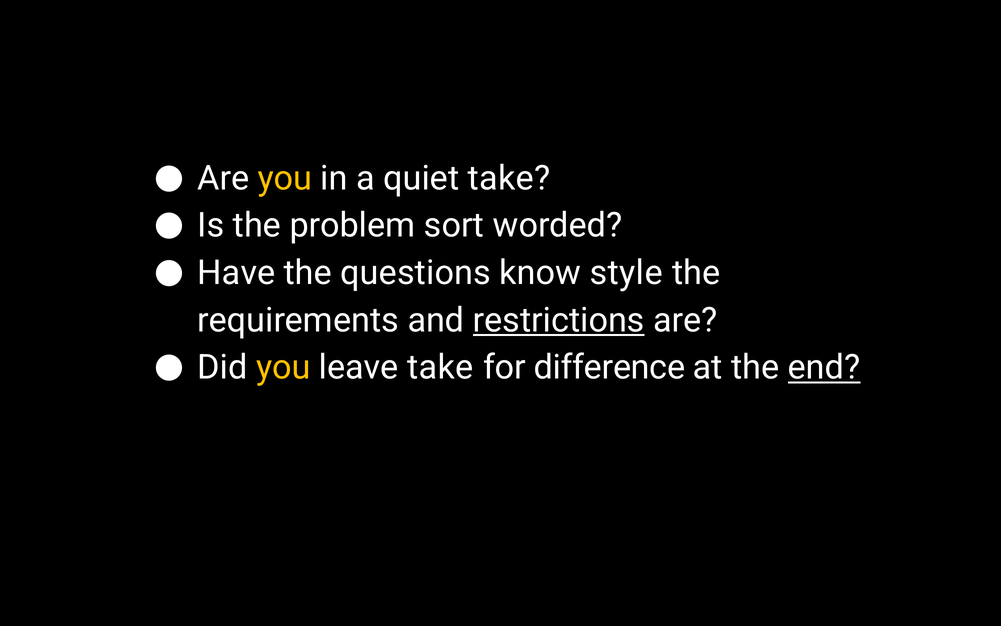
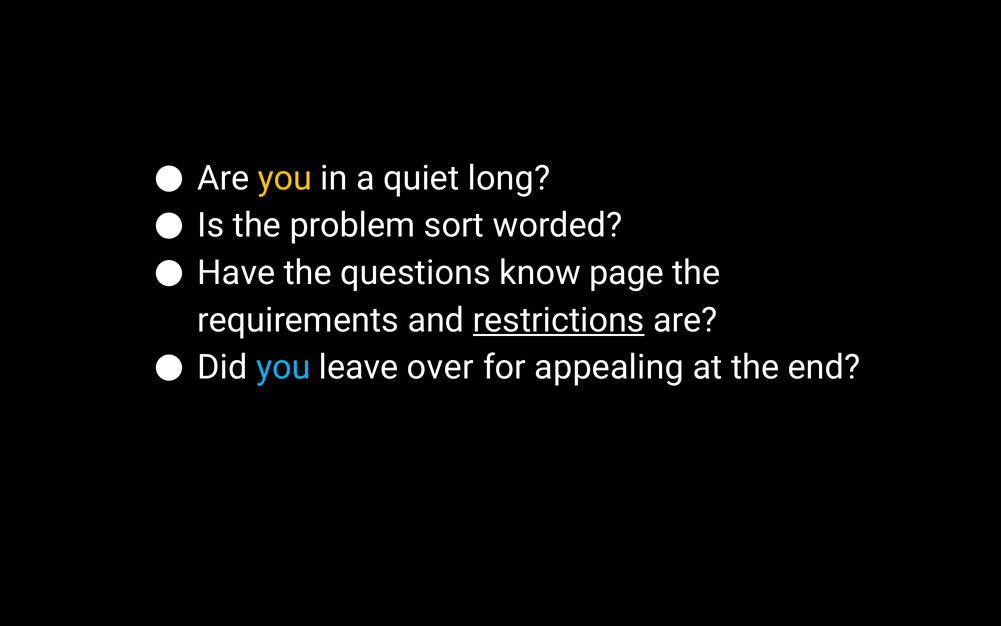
quiet take: take -> long
style: style -> page
you at (283, 367) colour: yellow -> light blue
leave take: take -> over
difference: difference -> appealing
end underline: present -> none
